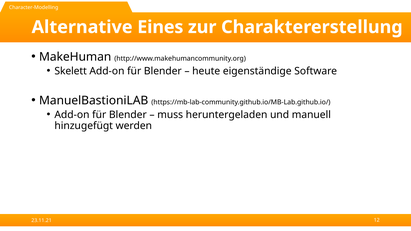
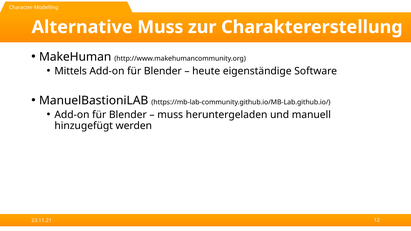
Alternative Eines: Eines -> Muss
Skelett: Skelett -> Mittels
